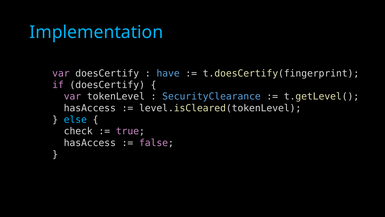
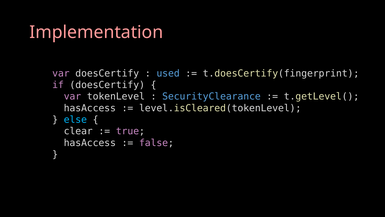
Implementation colour: light blue -> pink
have: have -> used
check: check -> clear
